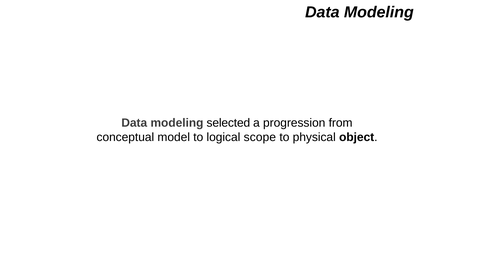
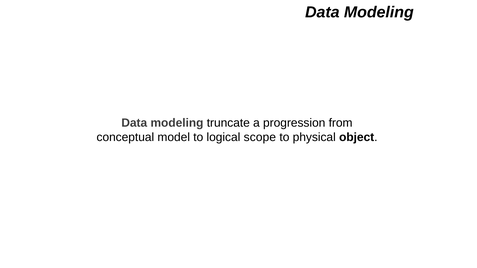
selected: selected -> truncate
